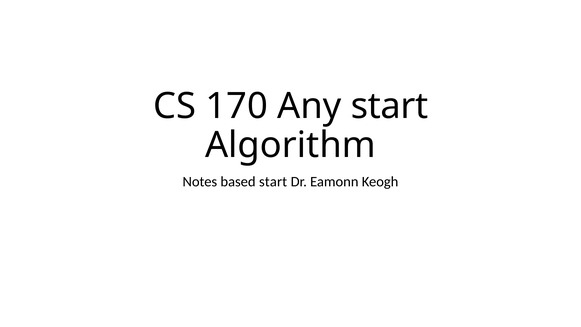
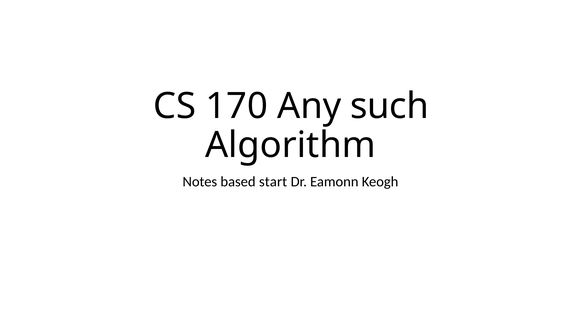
Any start: start -> such
